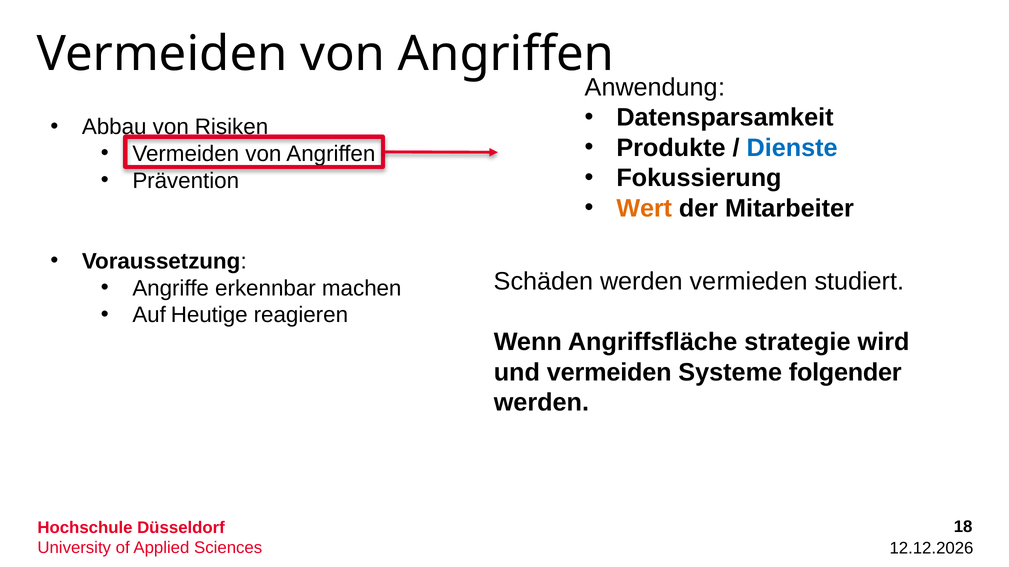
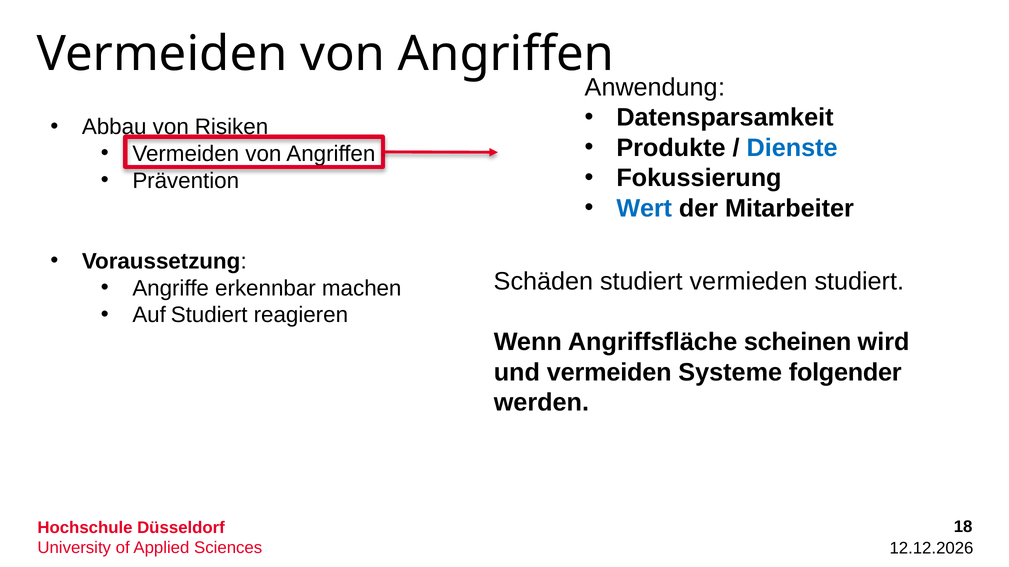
Wert colour: orange -> blue
Schäden werden: werden -> studiert
Auf Heutige: Heutige -> Studiert
strategie: strategie -> scheinen
